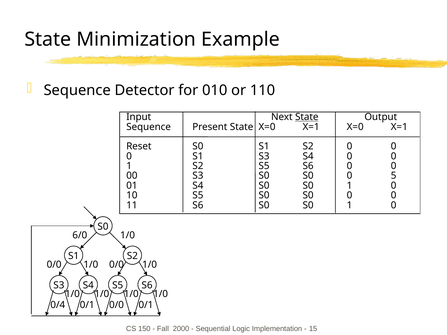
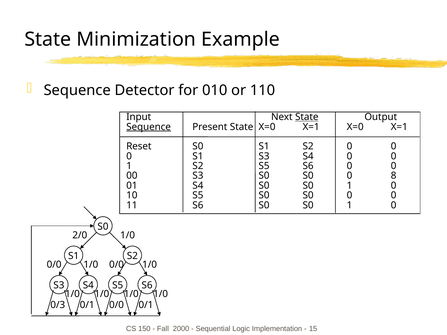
Sequence at (149, 127) underline: none -> present
5: 5 -> 8
6/0: 6/0 -> 2/0
0/4: 0/4 -> 0/3
